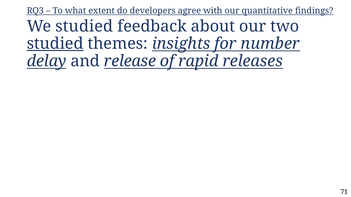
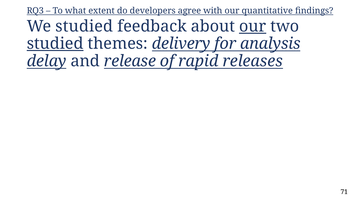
our at (253, 26) underline: none -> present
insights: insights -> delivery
number: number -> analysis
